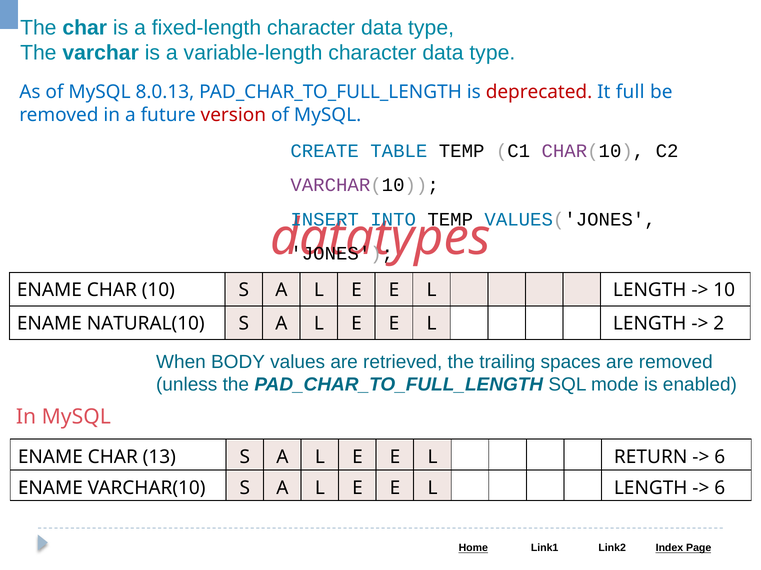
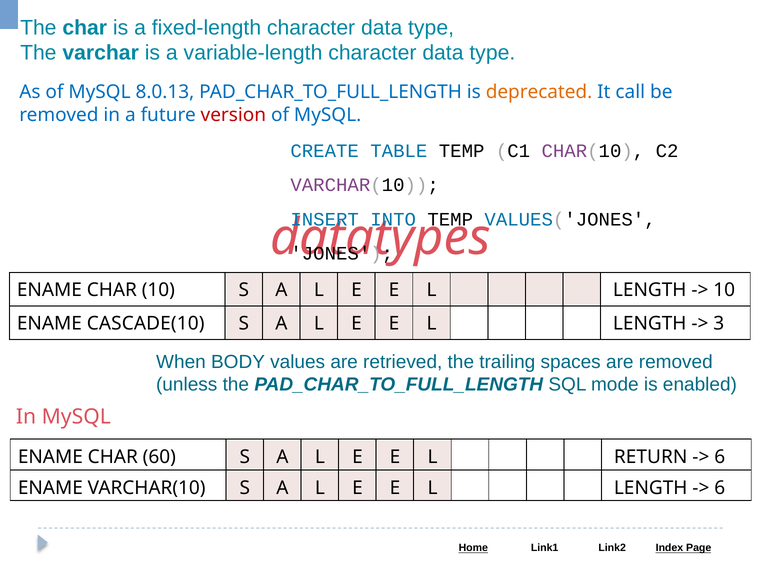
deprecated colour: red -> orange
full: full -> call
NATURAL(10: NATURAL(10 -> CASCADE(10
2: 2 -> 3
13: 13 -> 60
